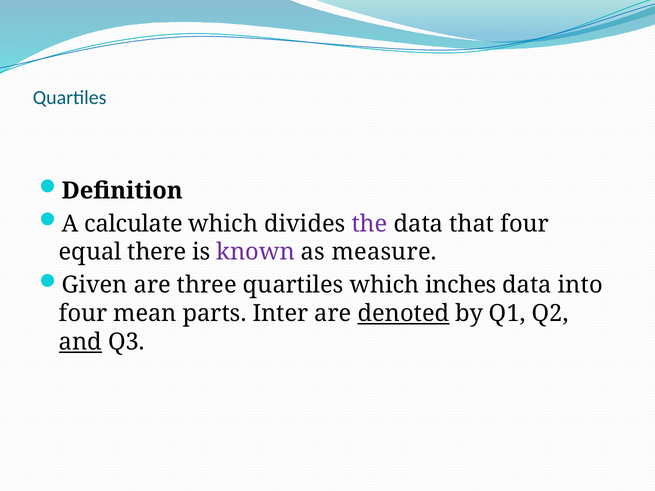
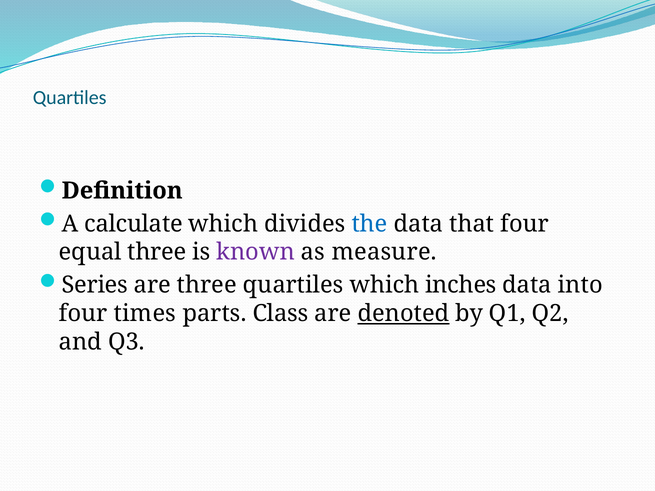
the colour: purple -> blue
equal there: there -> three
Given: Given -> Series
mean: mean -> times
Inter: Inter -> Class
and underline: present -> none
